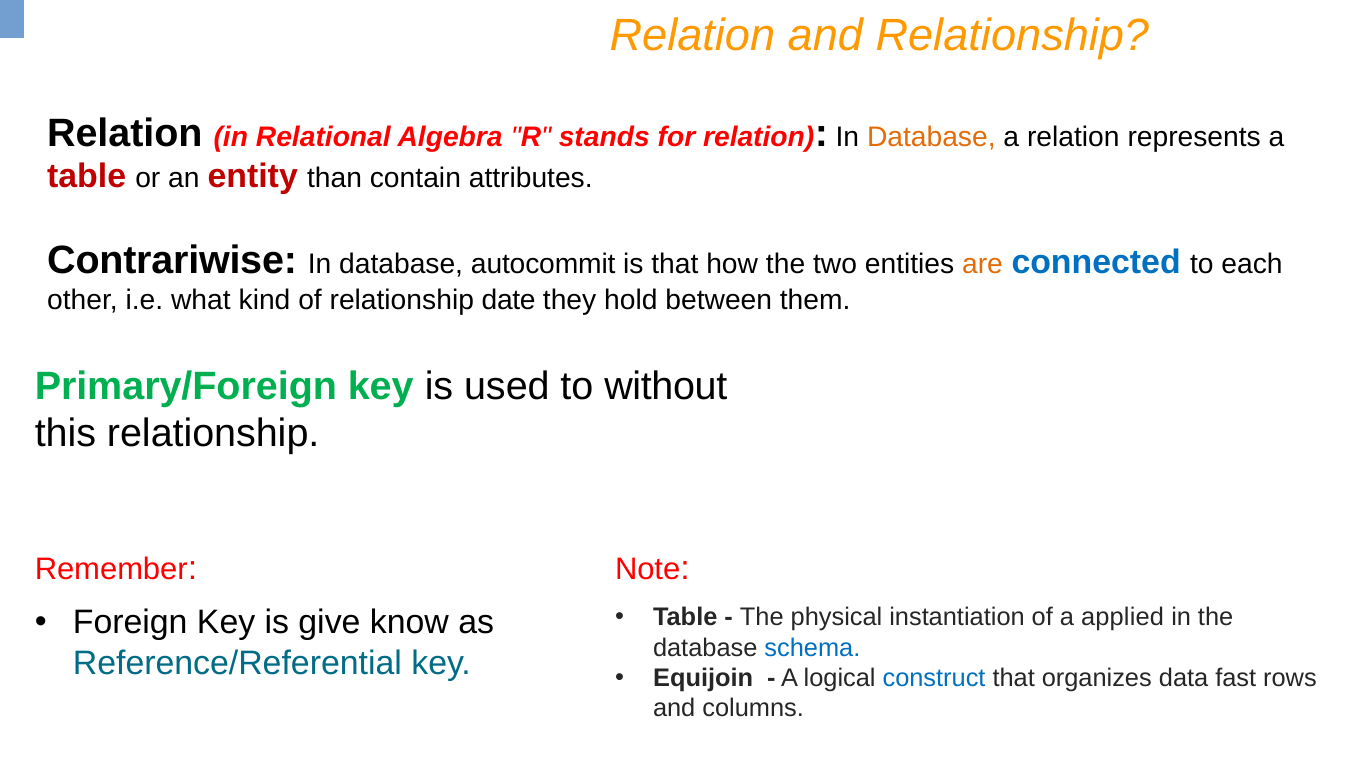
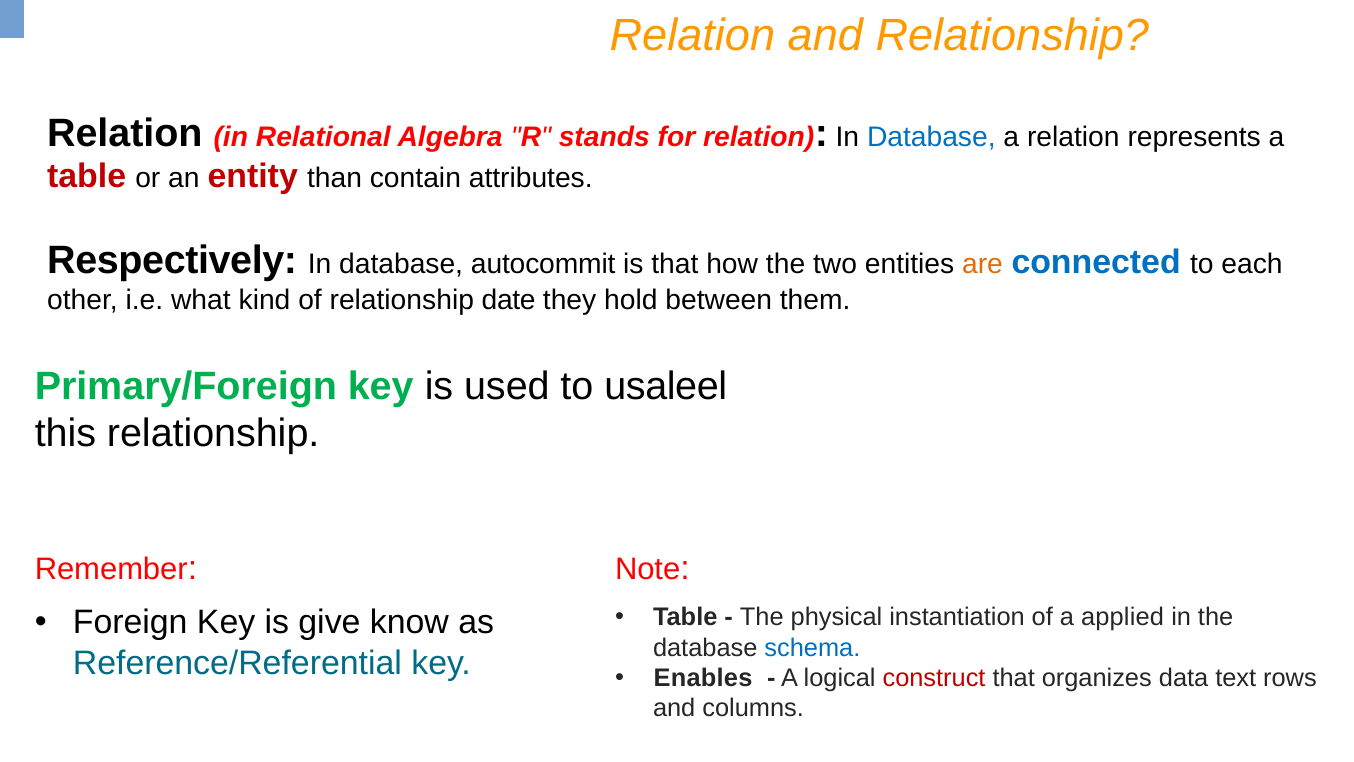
Database at (931, 137) colour: orange -> blue
Contrariwise: Contrariwise -> Respectively
without: without -> usaleel
Equijoin: Equijoin -> Enables
construct colour: blue -> red
fast: fast -> text
